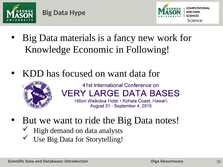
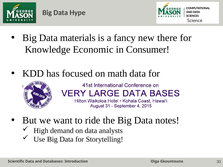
work: work -> there
Following: Following -> Consumer
on want: want -> math
